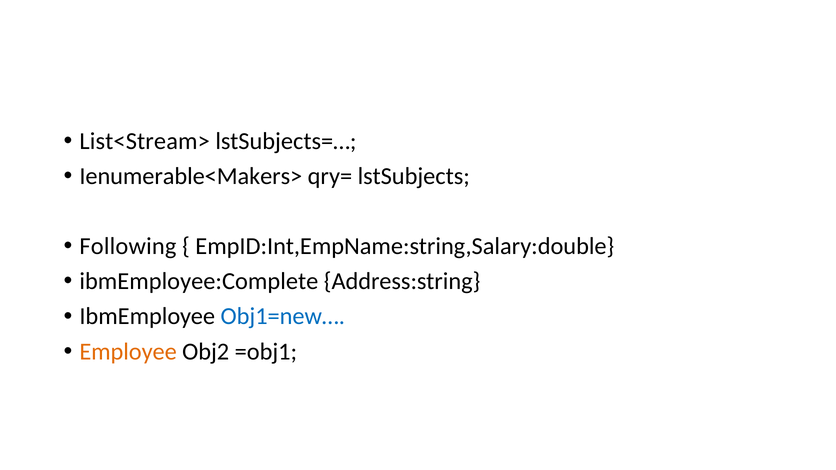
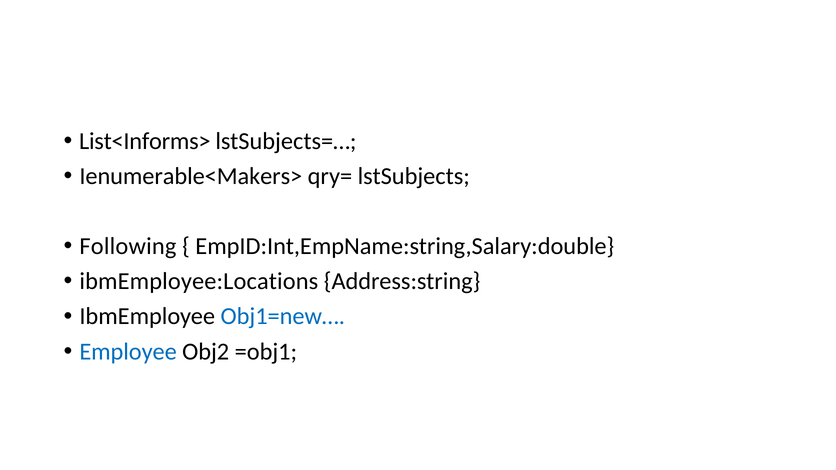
List<Stream>: List<Stream> -> List<Informs>
ibmEmployee:Complete: ibmEmployee:Complete -> ibmEmployee:Locations
Employee colour: orange -> blue
